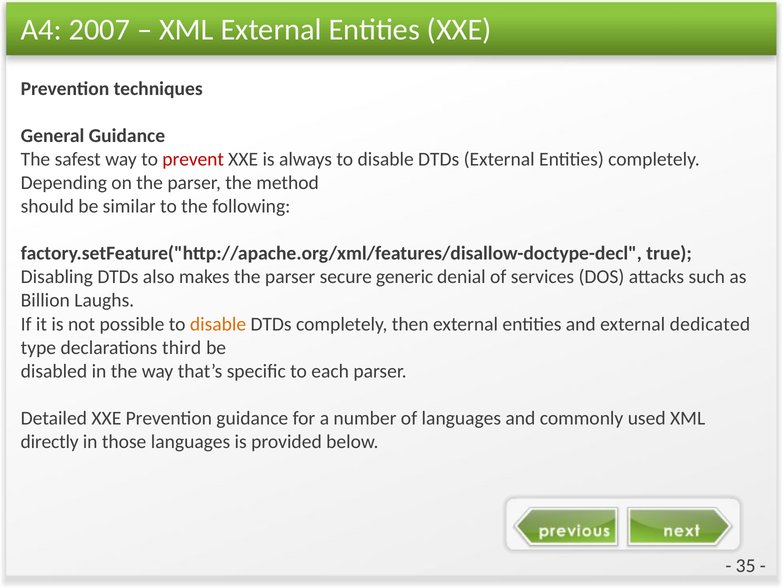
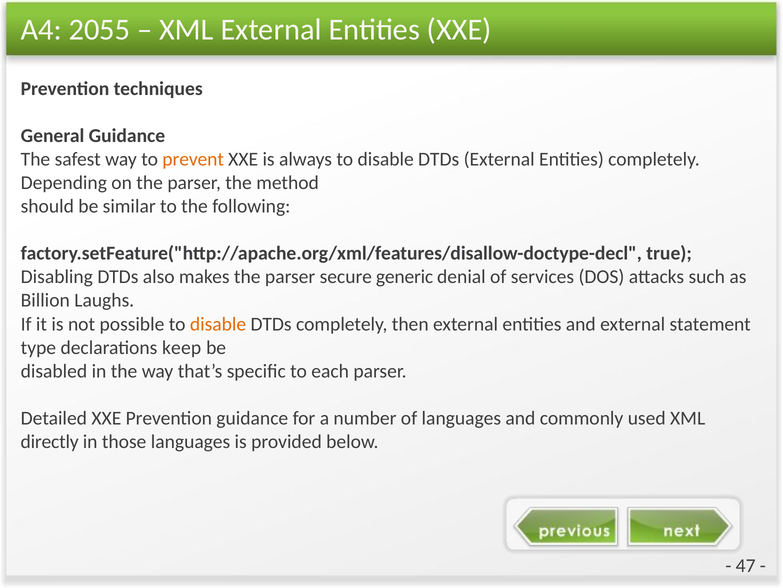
2007: 2007 -> 2055
prevent colour: red -> orange
dedicated: dedicated -> statement
third: third -> keep
35: 35 -> 47
